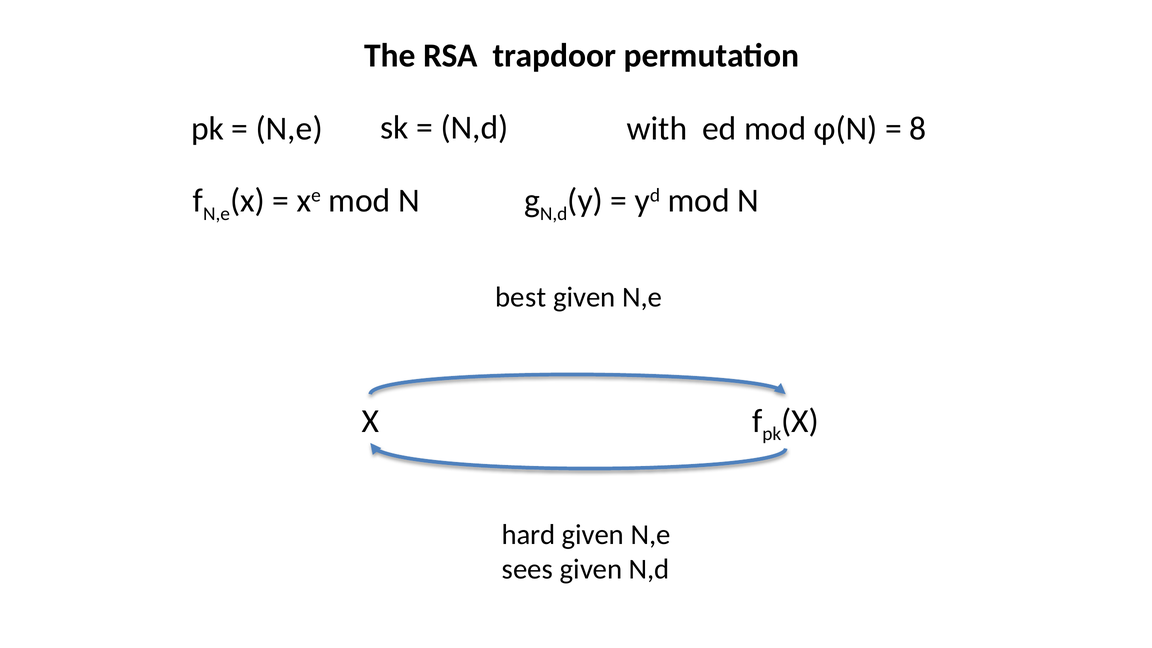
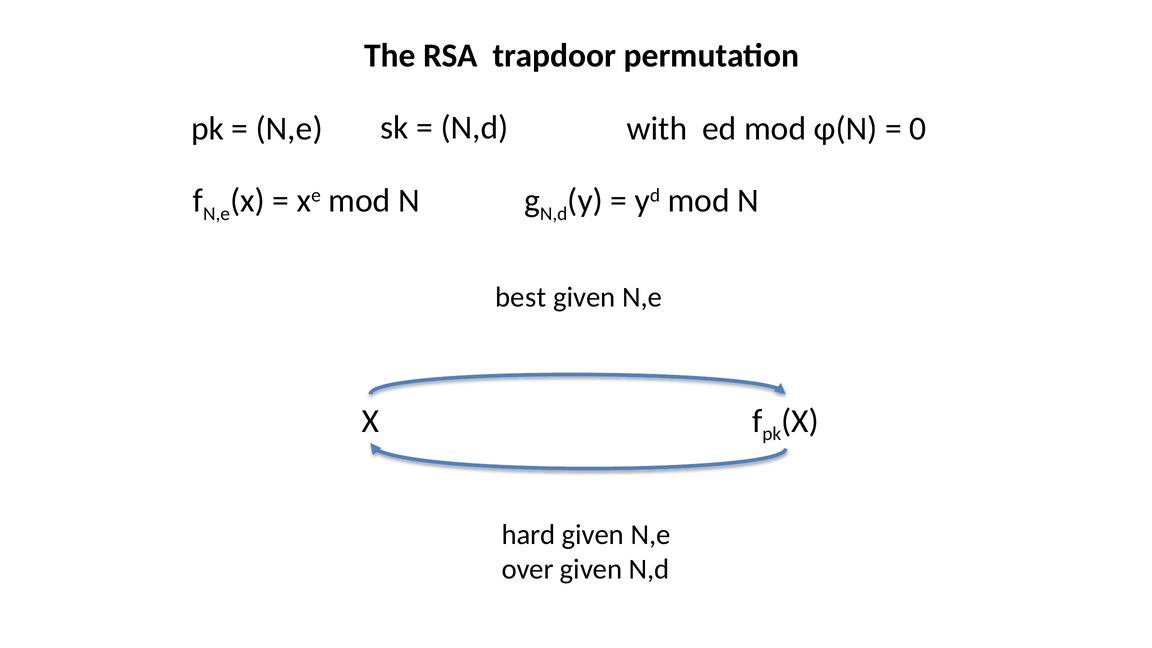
8: 8 -> 0
sees: sees -> over
